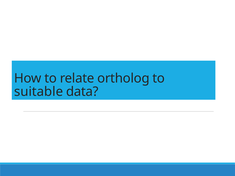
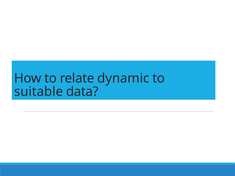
ortholog: ortholog -> dynamic
